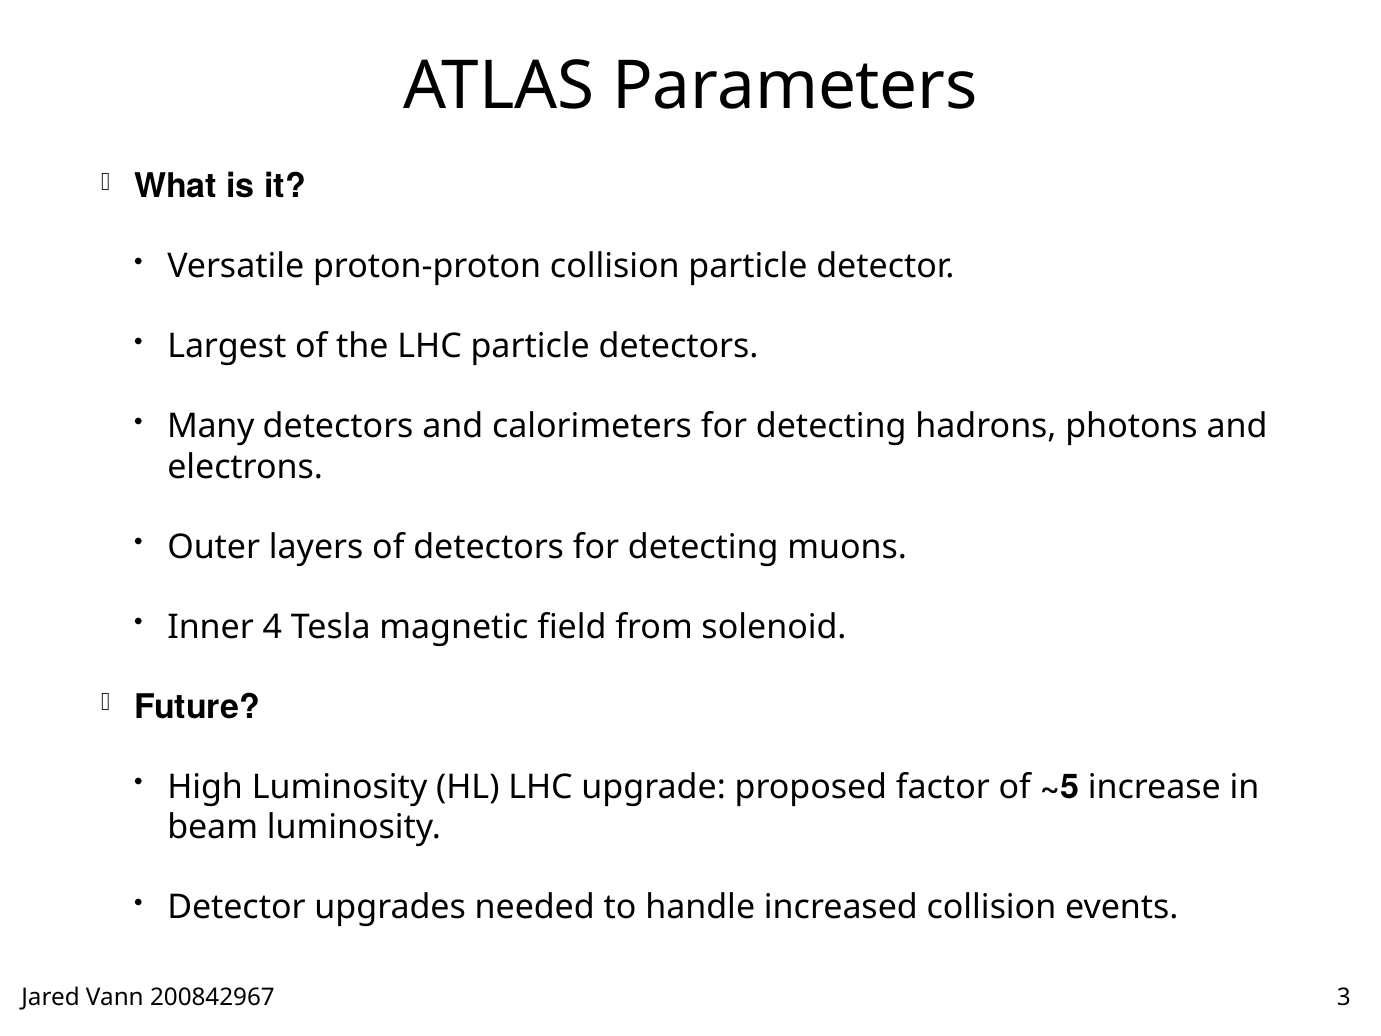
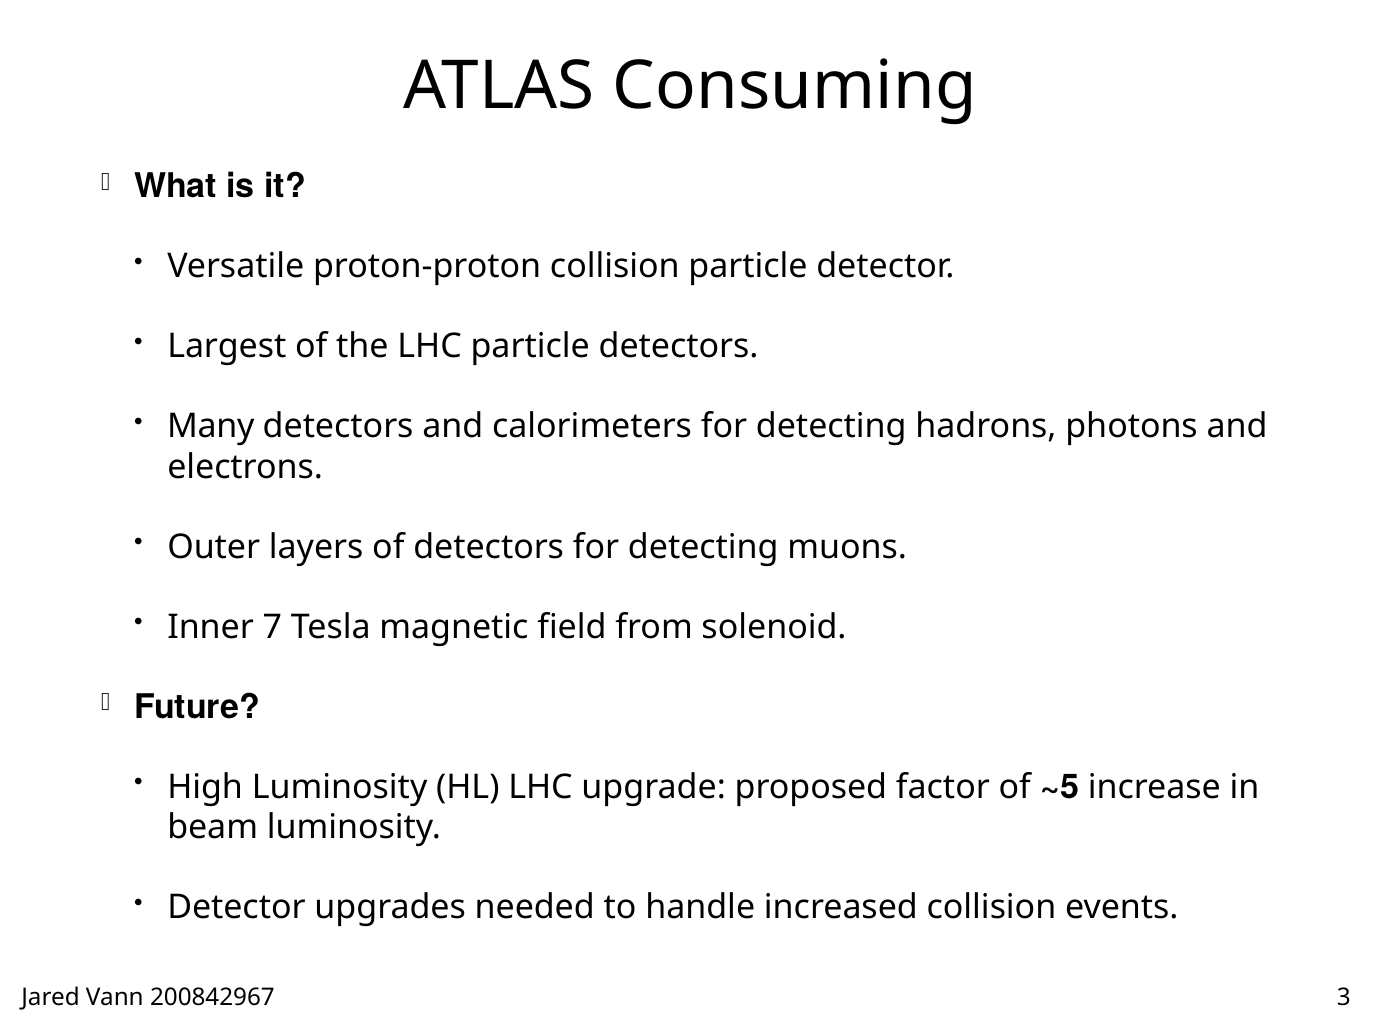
Parameters: Parameters -> Consuming
4: 4 -> 7
